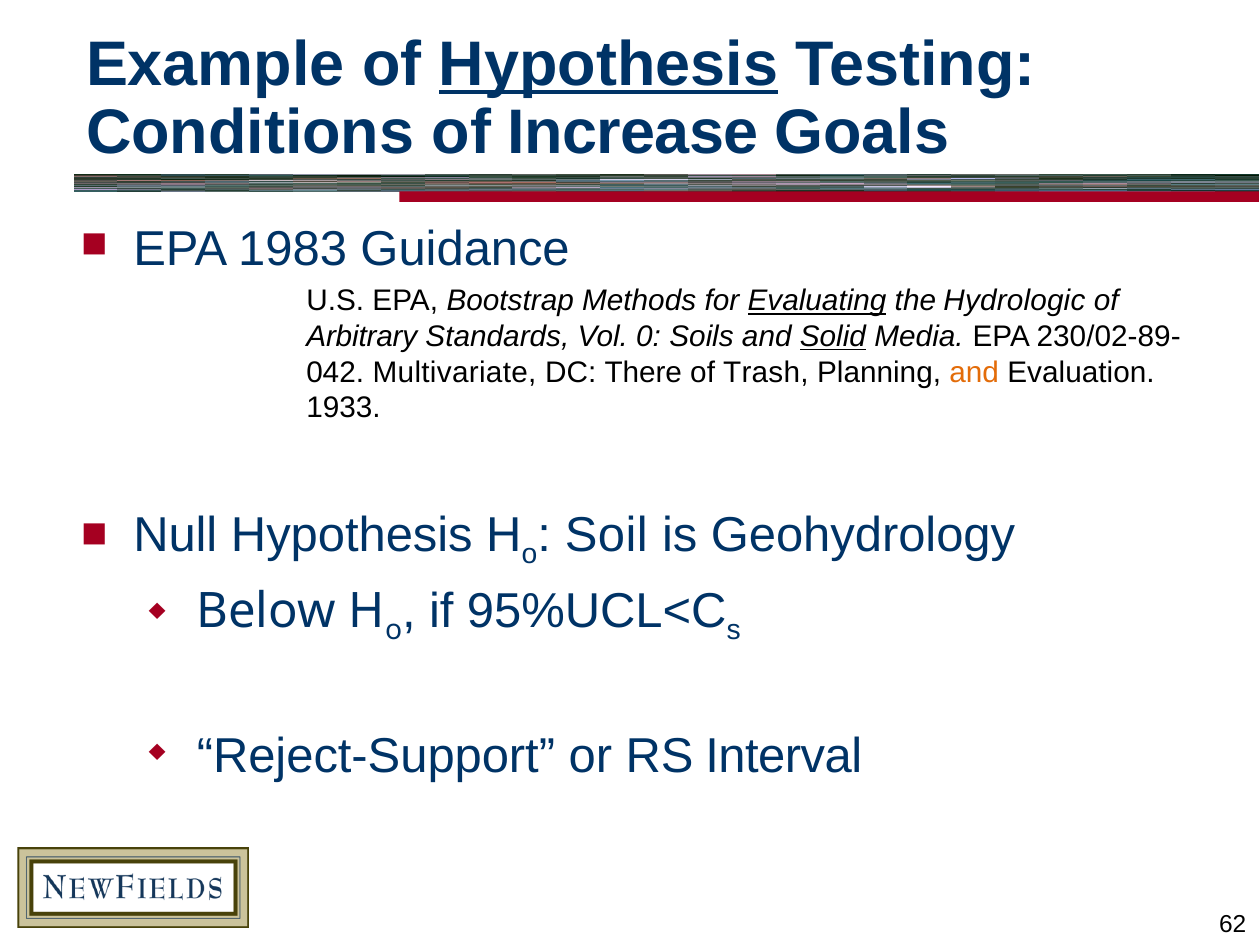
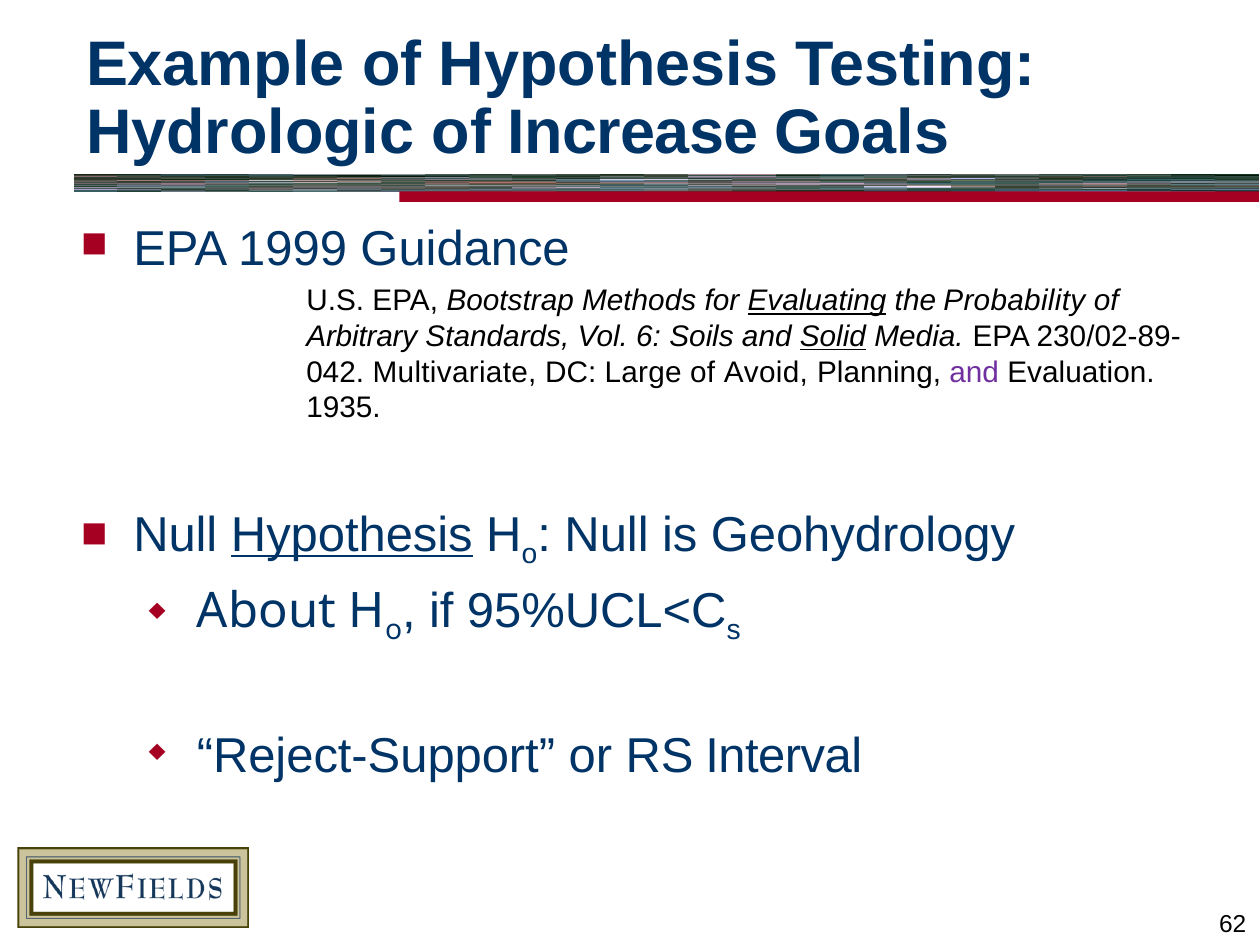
Hypothesis at (609, 65) underline: present -> none
Conditions: Conditions -> Hydrologic
1983: 1983 -> 1999
Hydrologic: Hydrologic -> Probability
0: 0 -> 6
There: There -> Large
Trash: Trash -> Avoid
and at (974, 372) colour: orange -> purple
1933: 1933 -> 1935
Hypothesis at (352, 535) underline: none -> present
Soil at (606, 535): Soil -> Null
Below: Below -> About
